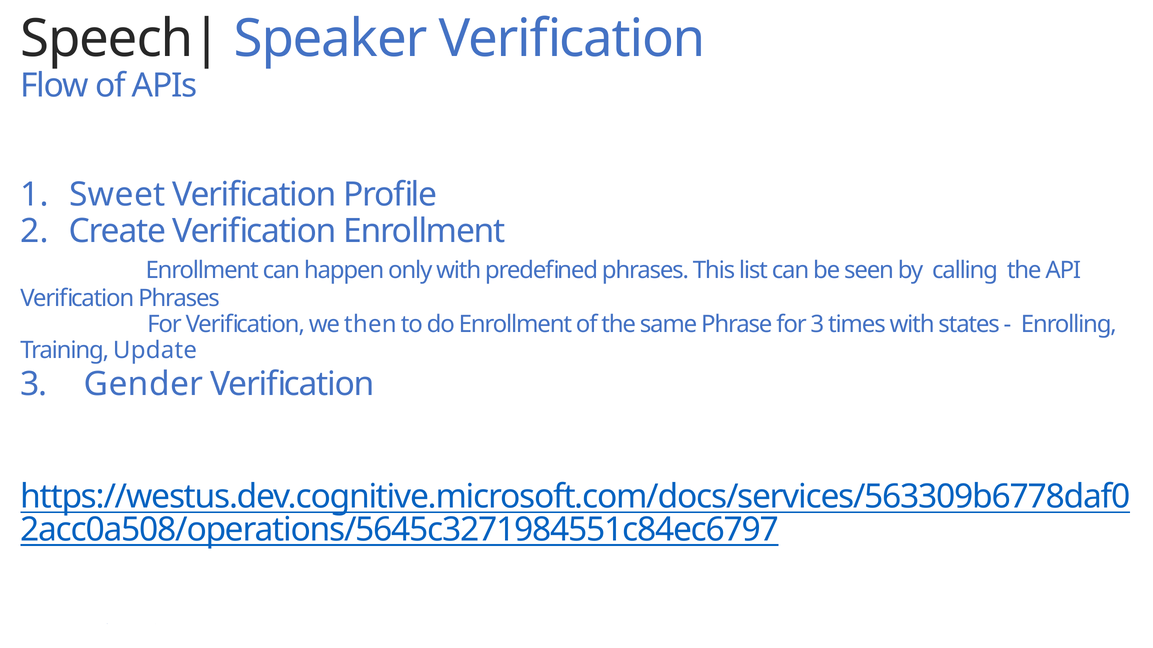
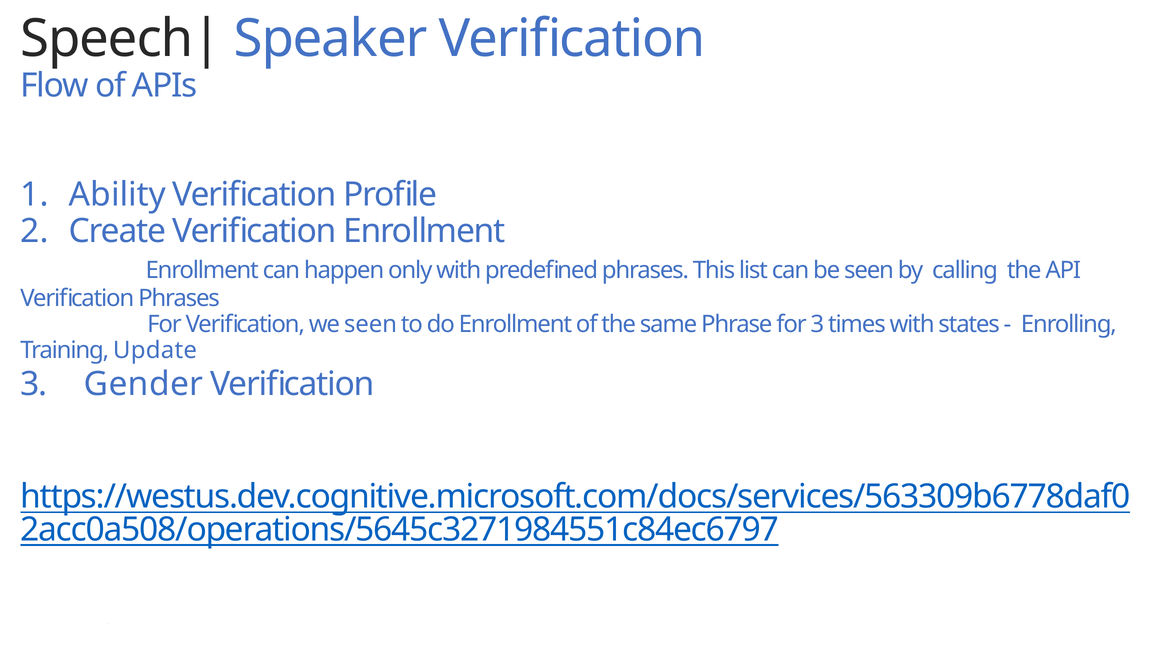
Sweet: Sweet -> Ability
we then: then -> seen
